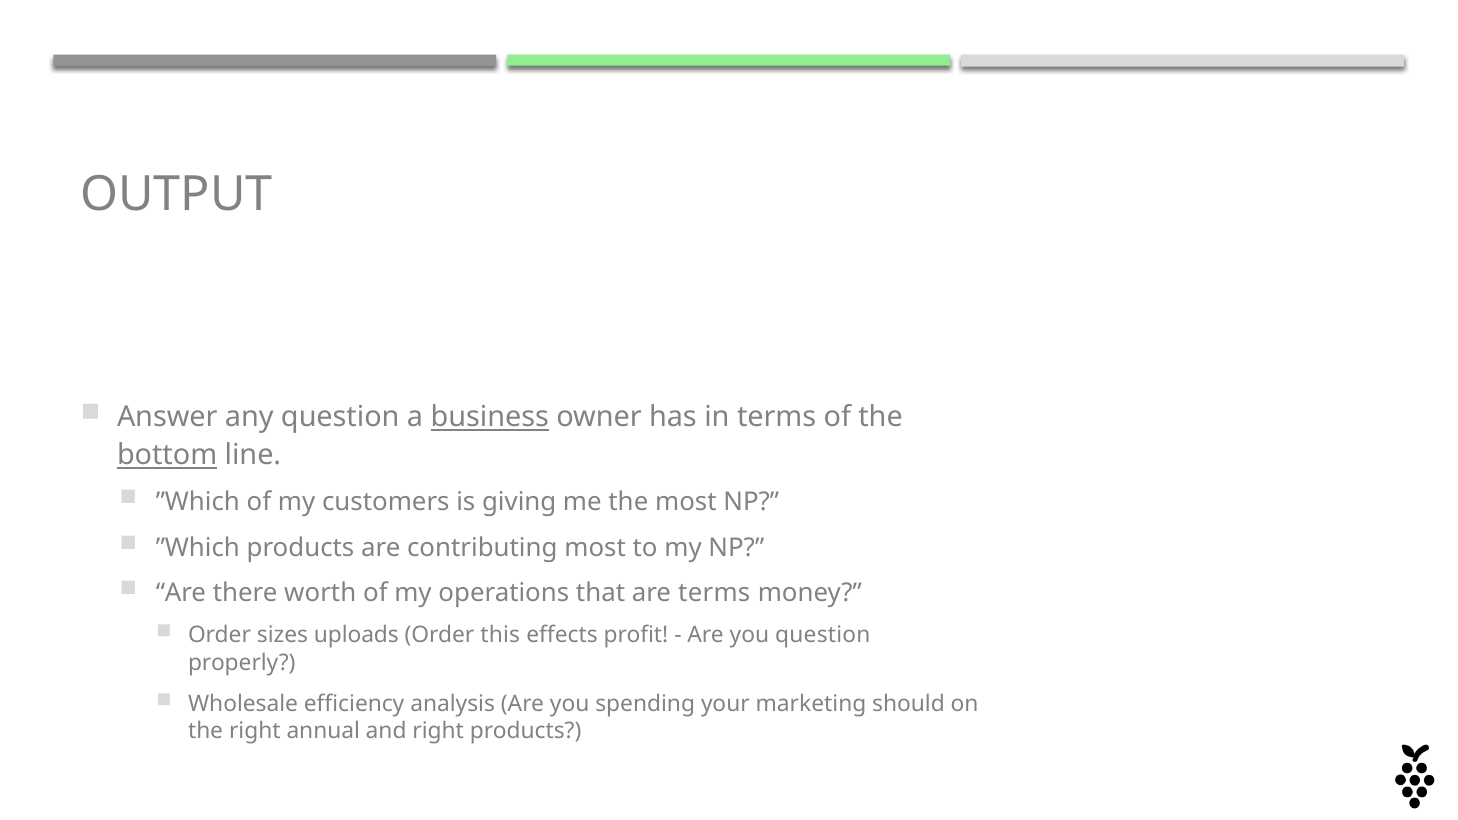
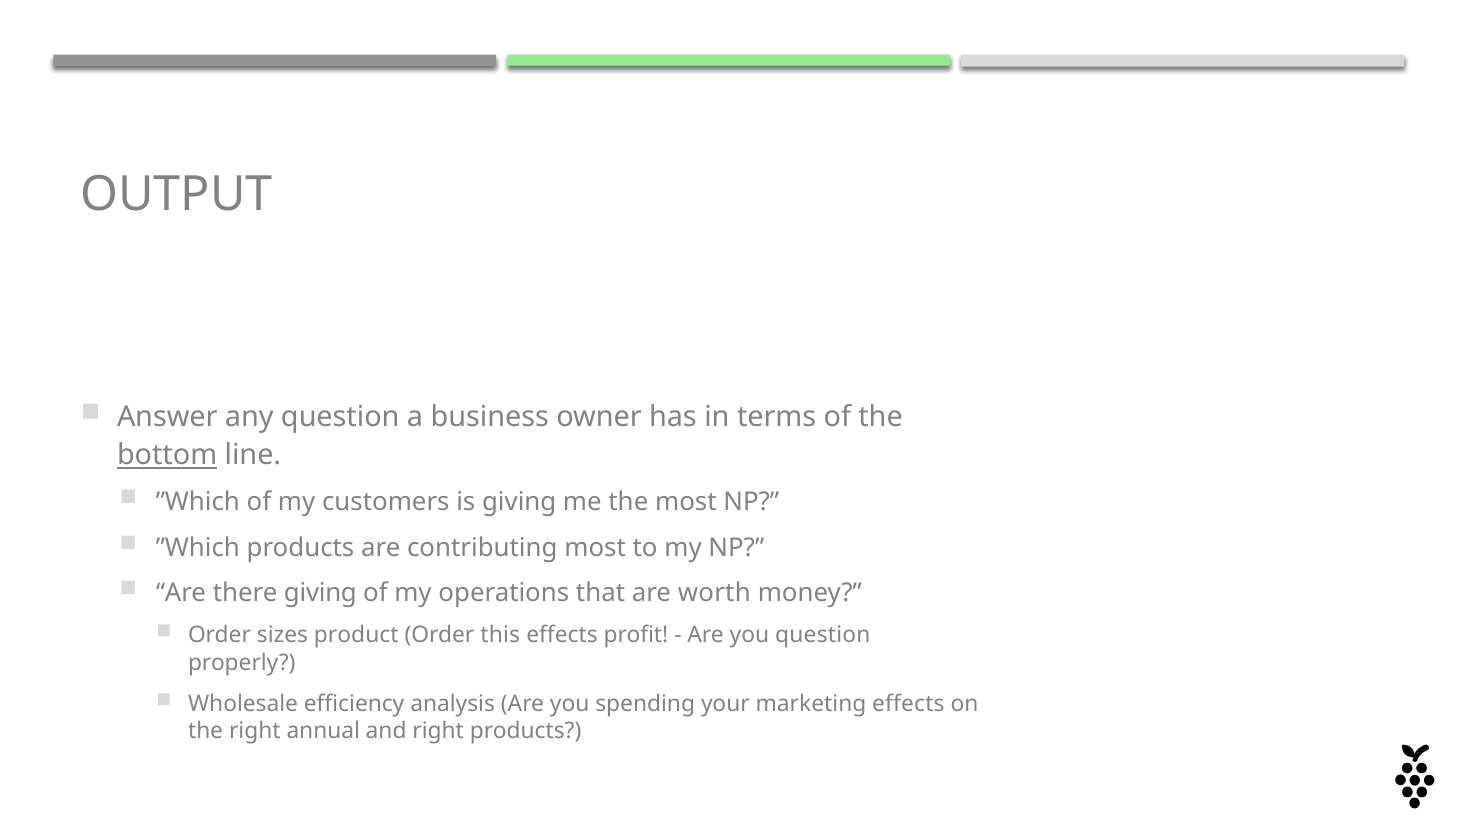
business underline: present -> none
there worth: worth -> giving
are terms: terms -> worth
uploads: uploads -> product
marketing should: should -> effects
